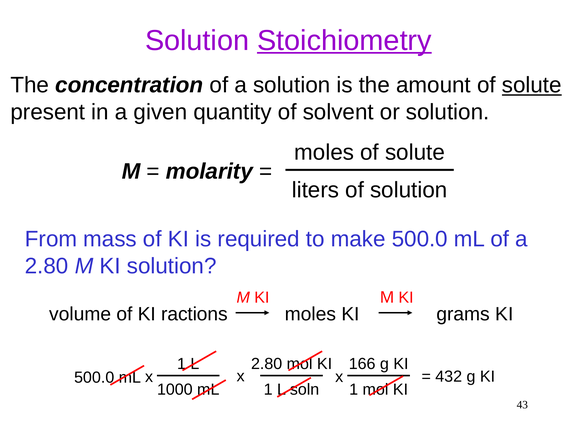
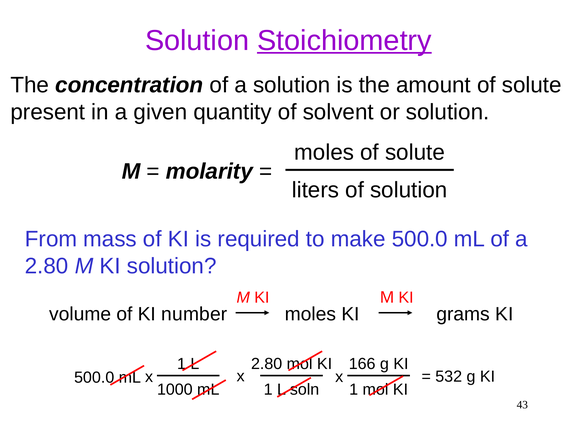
solute at (532, 85) underline: present -> none
ractions: ractions -> number
432: 432 -> 532
